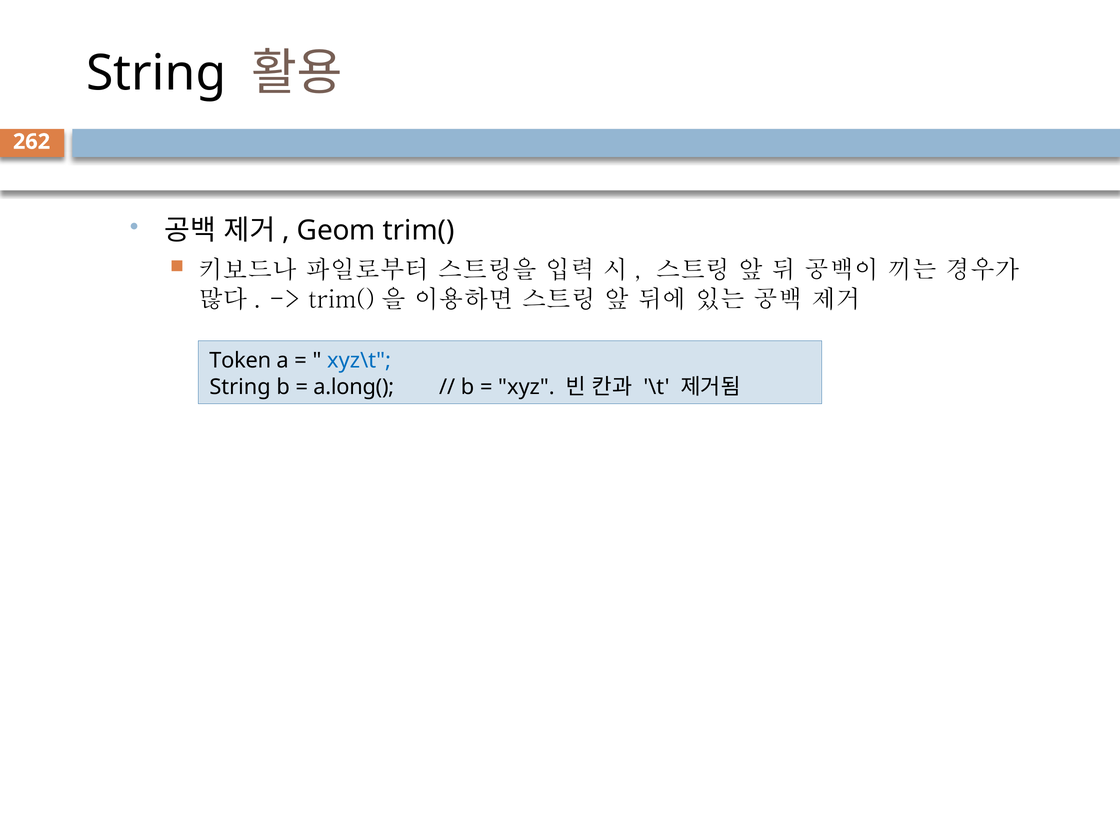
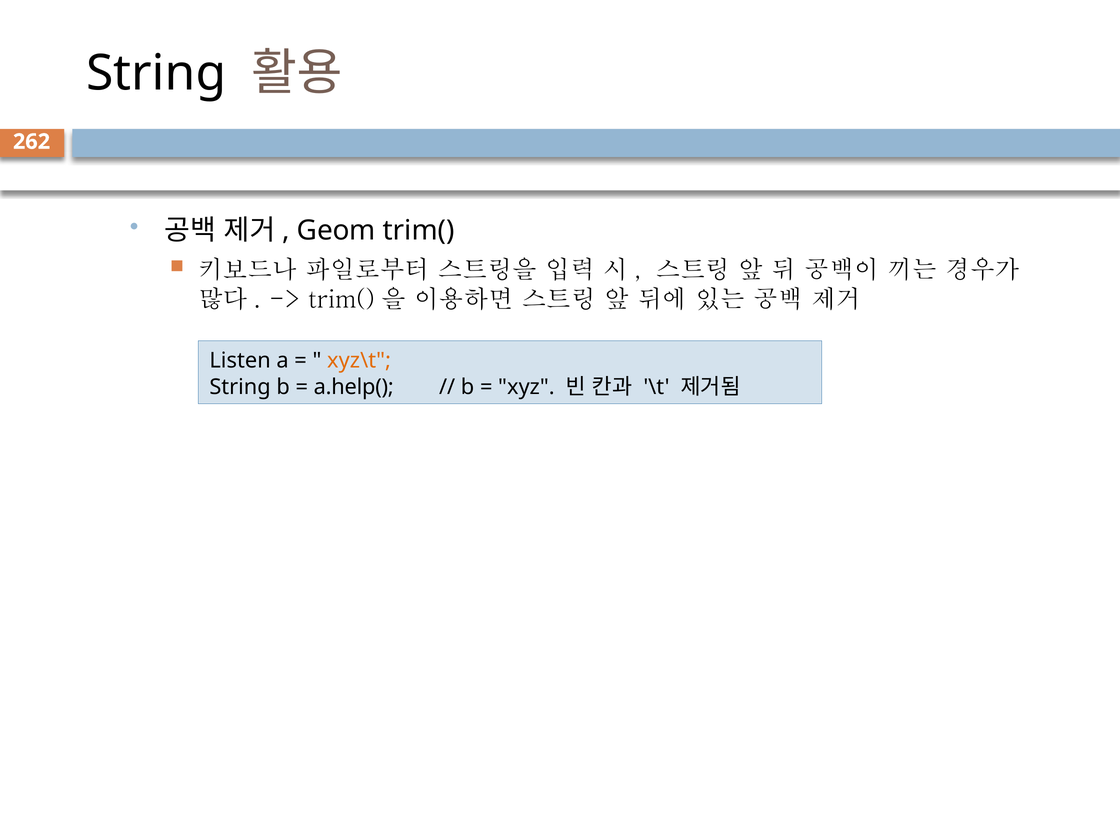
Token: Token -> Listen
xyz\t colour: blue -> orange
a.long(: a.long( -> a.help(
